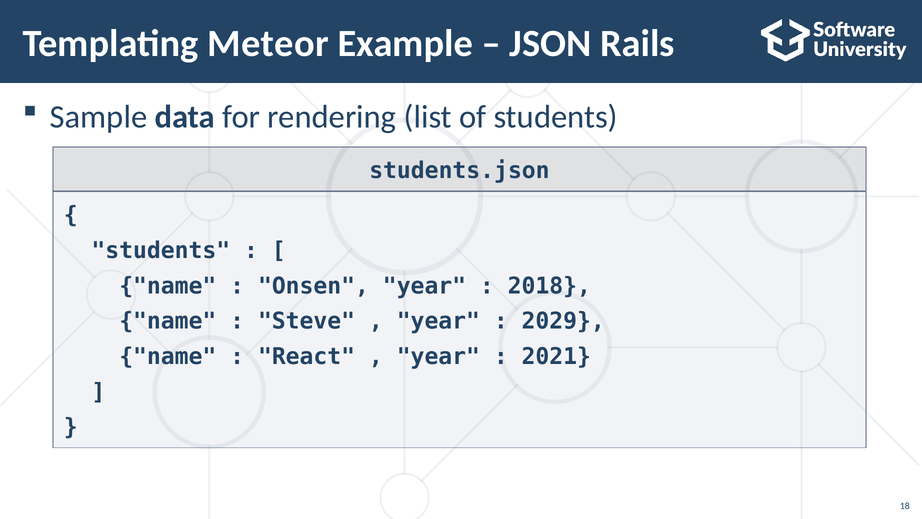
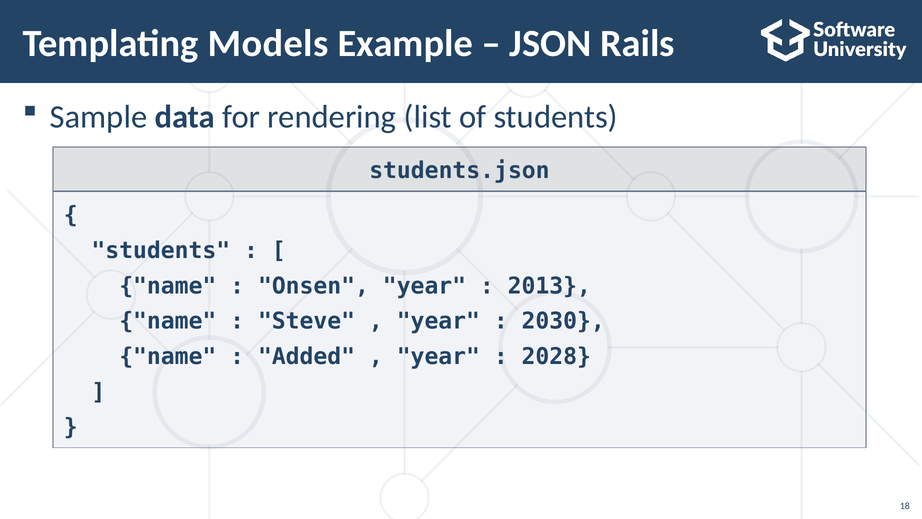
Meteor: Meteor -> Models
2018: 2018 -> 2013
2029: 2029 -> 2030
React: React -> Added
2021: 2021 -> 2028
